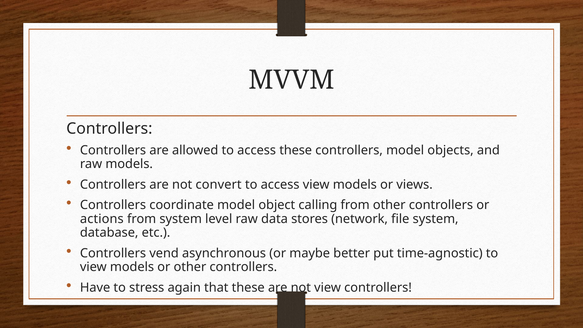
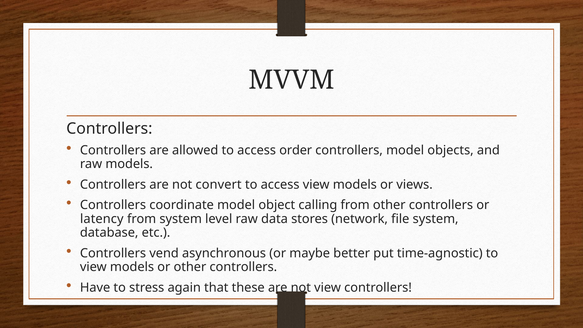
access these: these -> order
actions: actions -> latency
